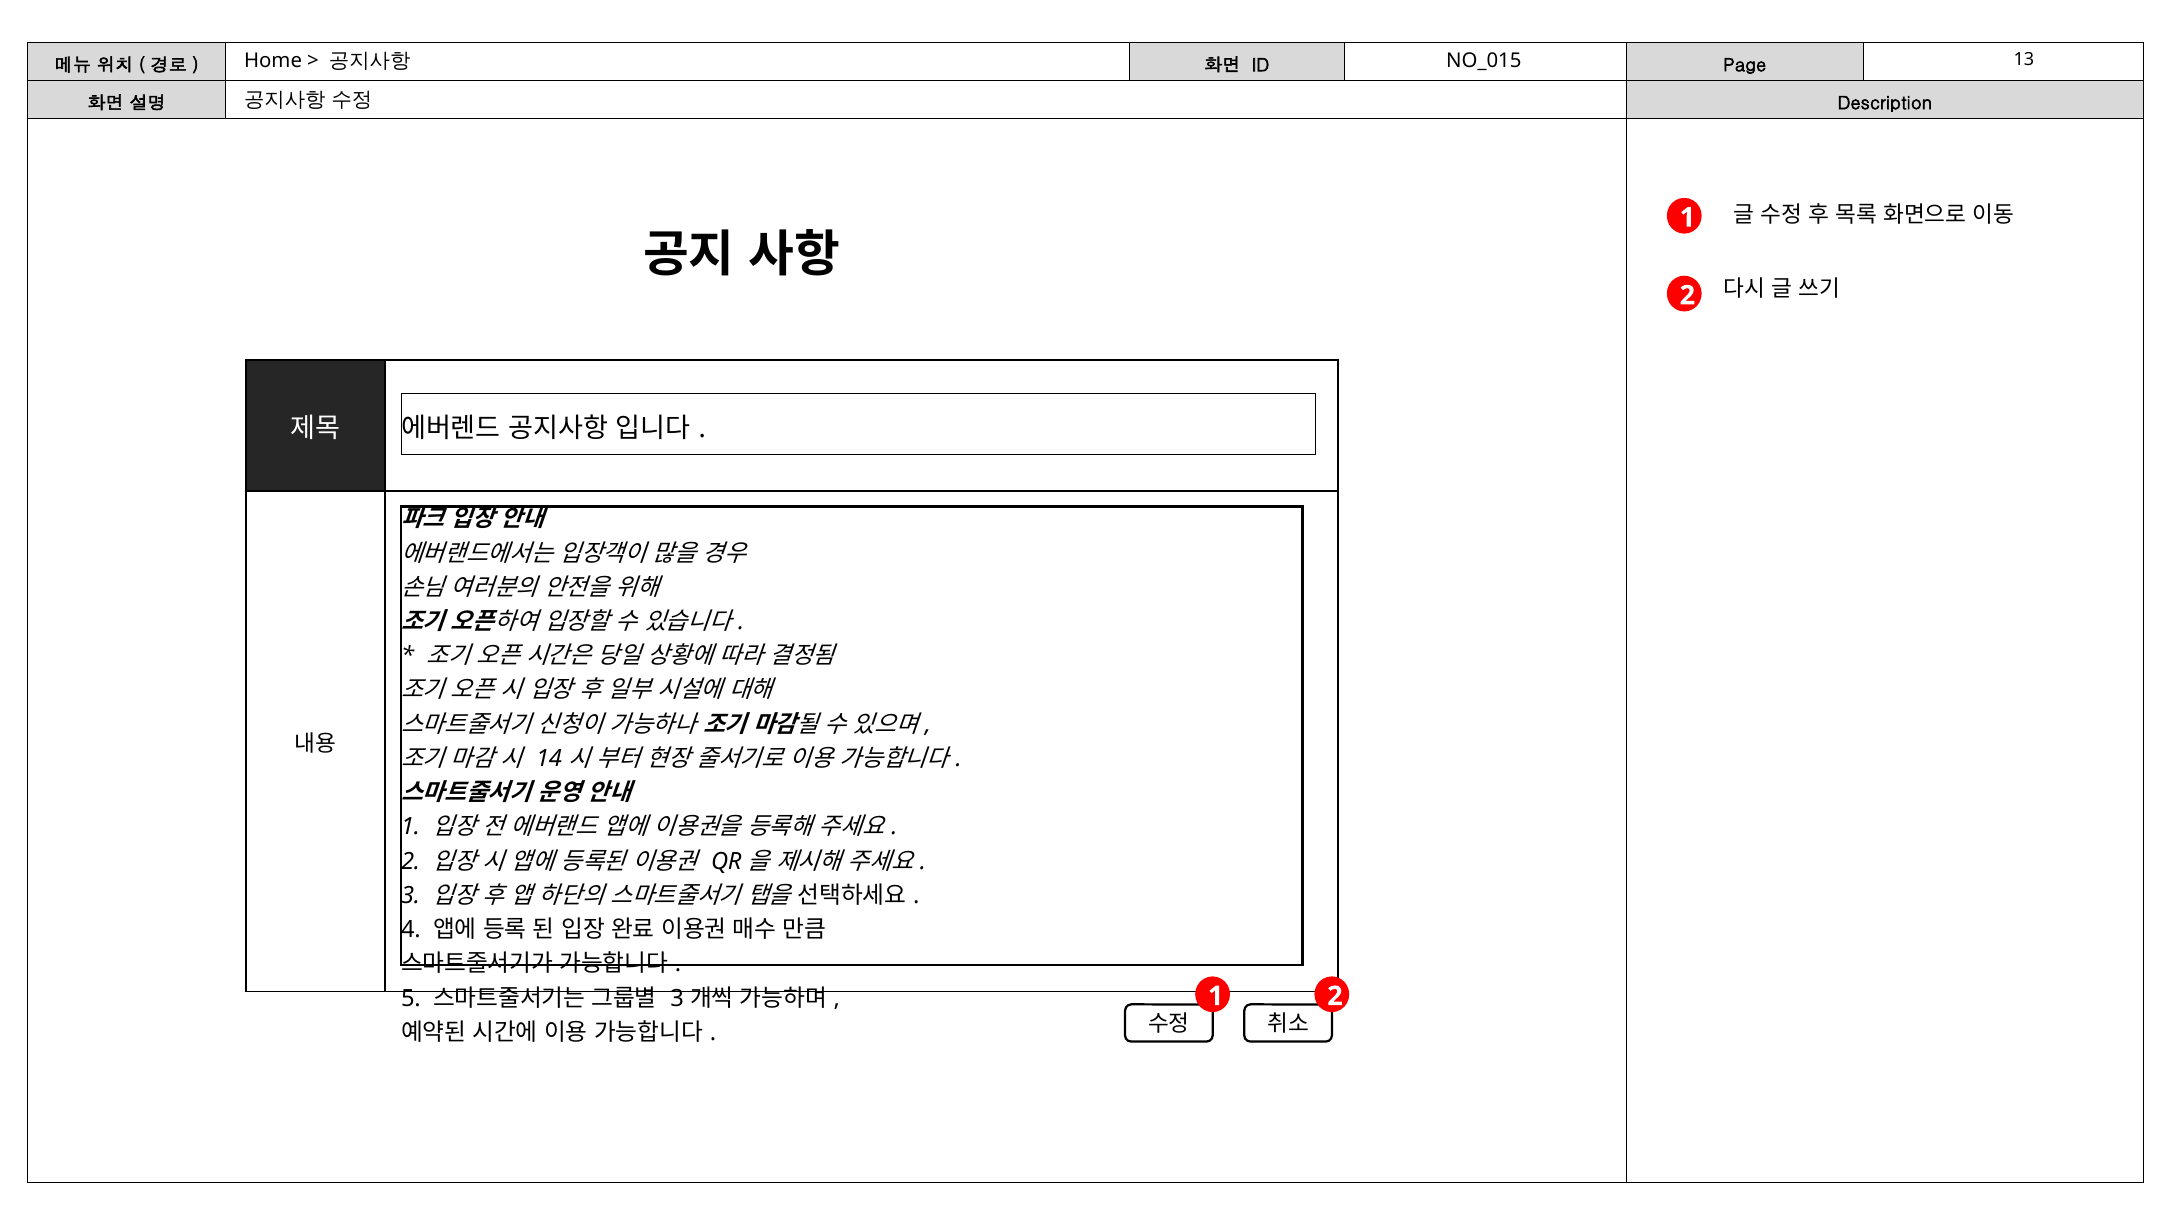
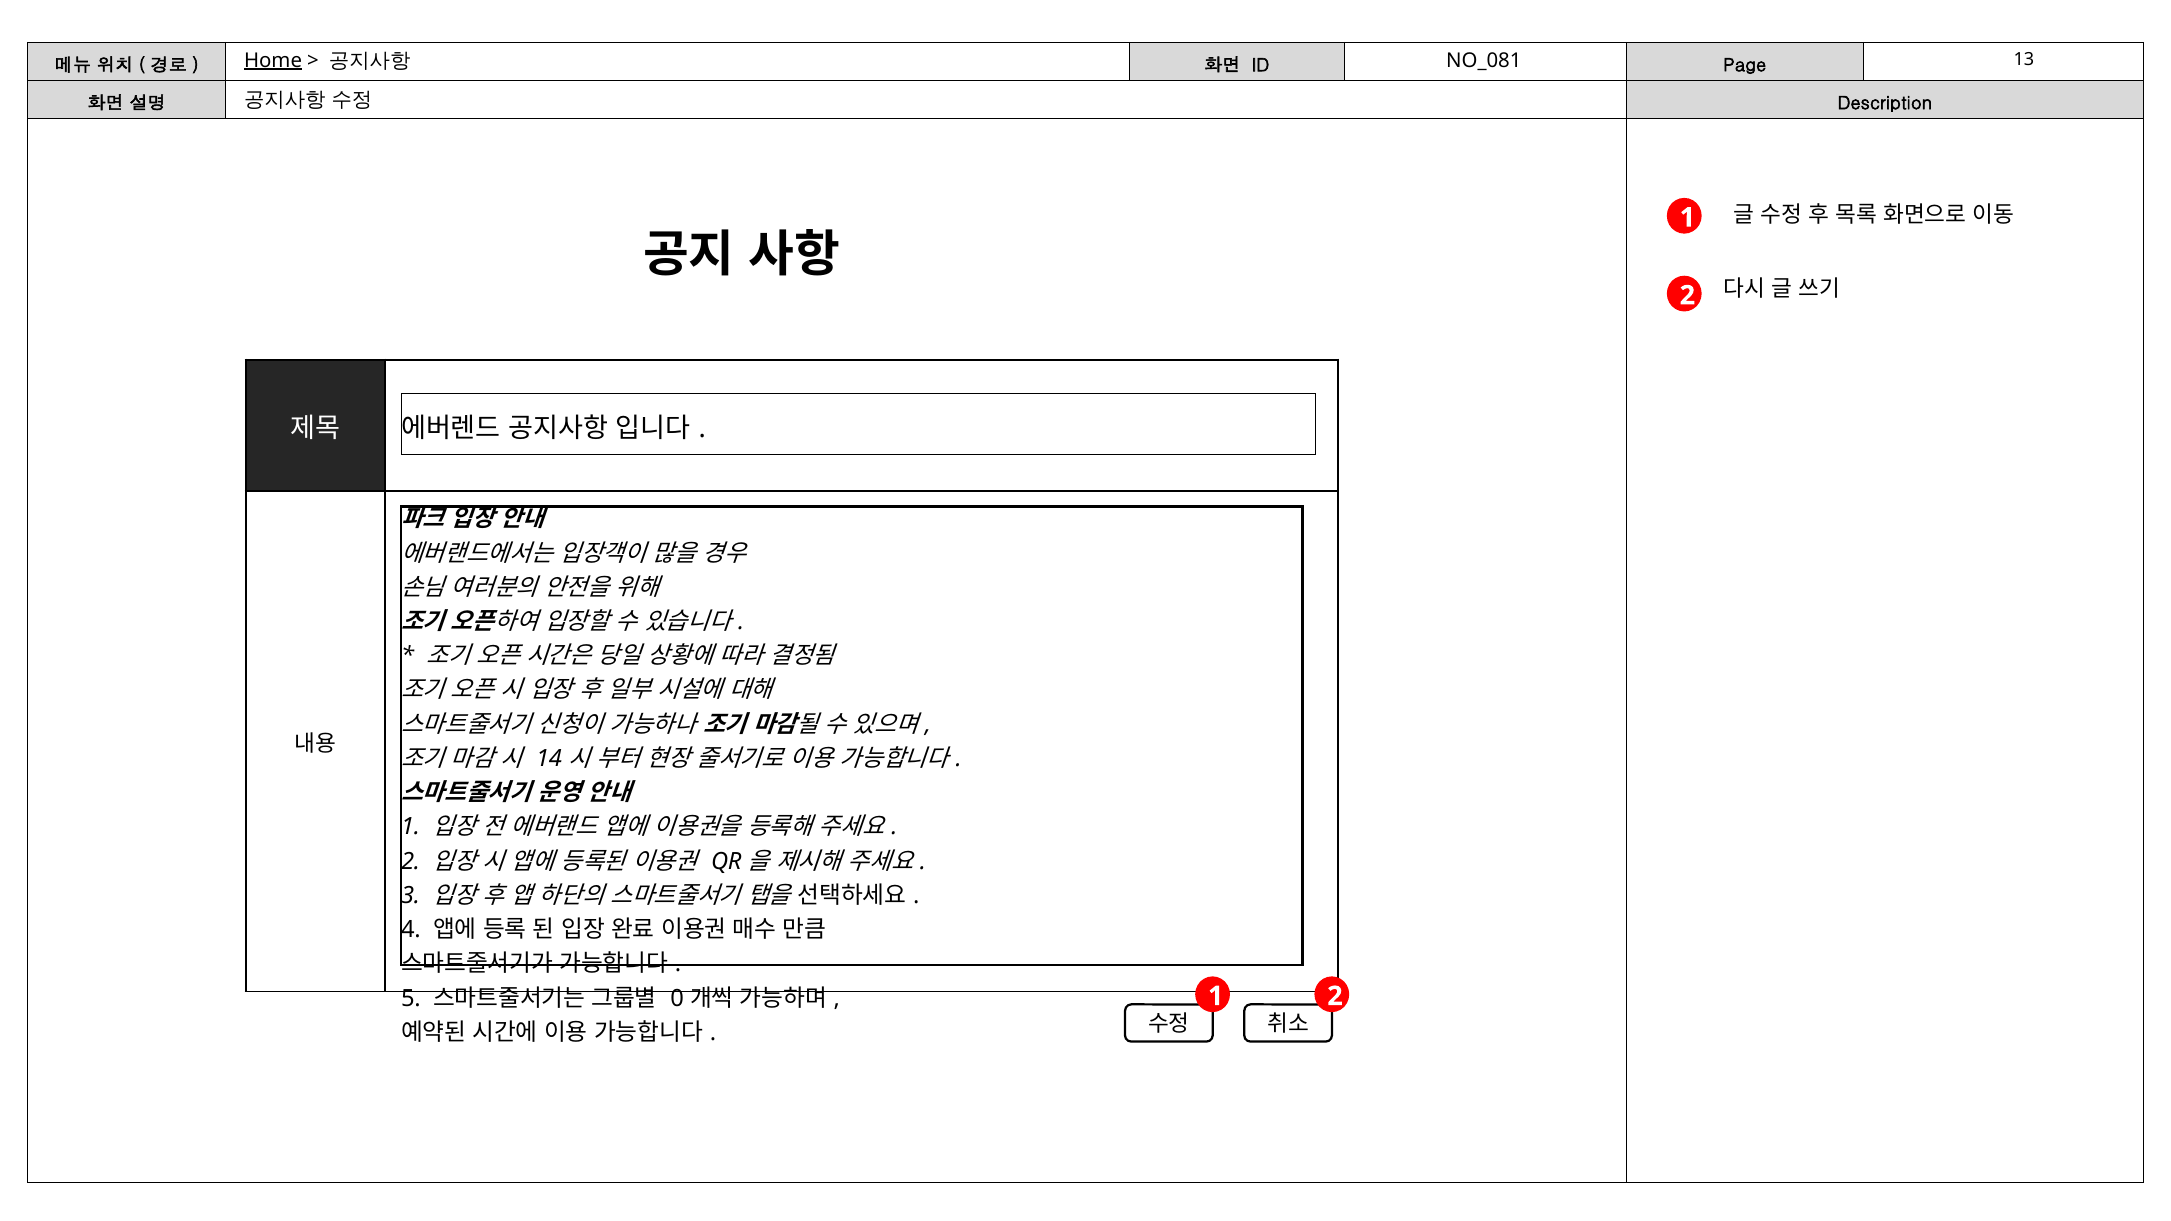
Home underline: none -> present
NO_015: NO_015 -> NO_081
3 at (677, 998): 3 -> 0
